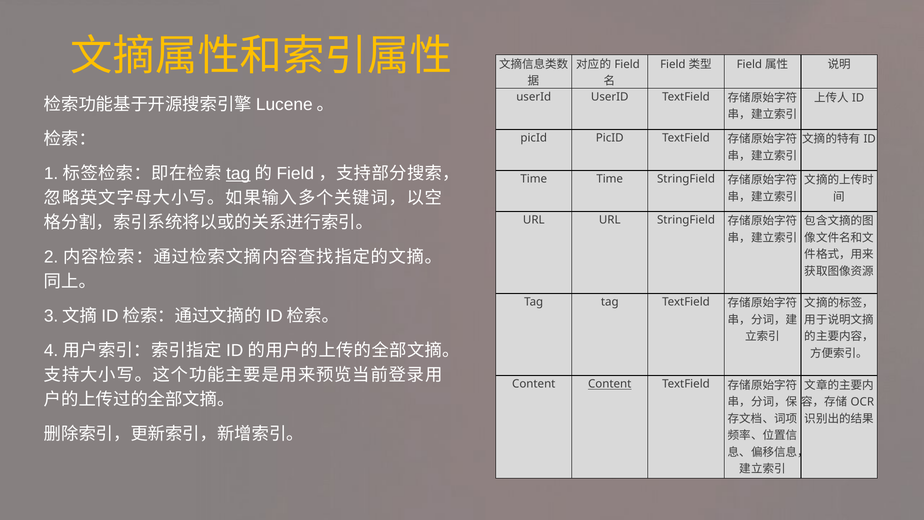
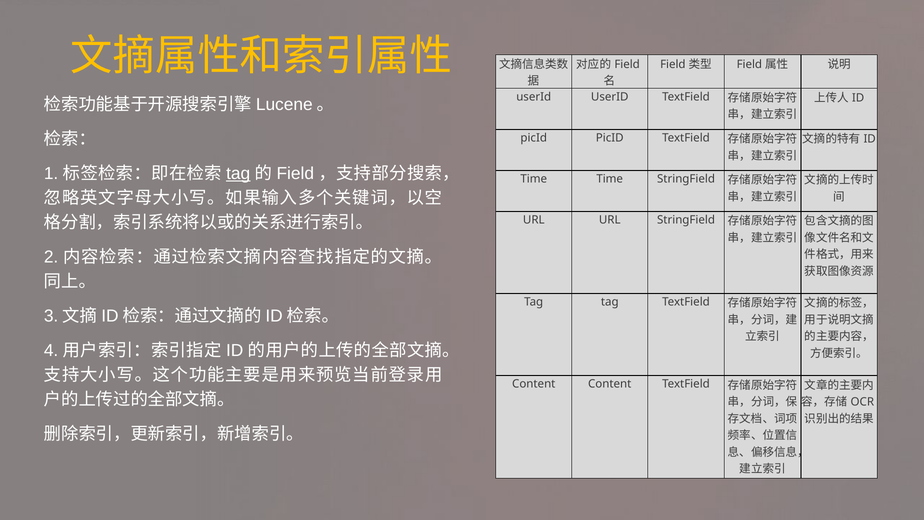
Content at (610, 384) underline: present -> none
